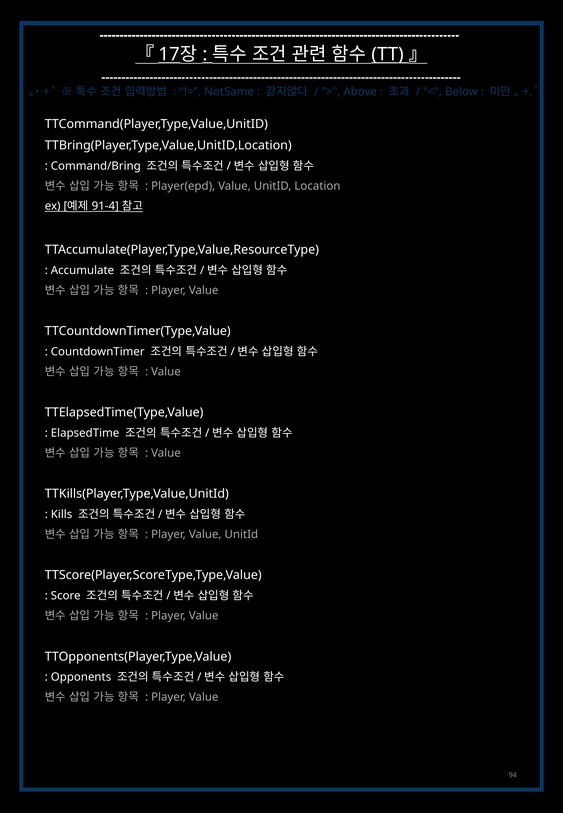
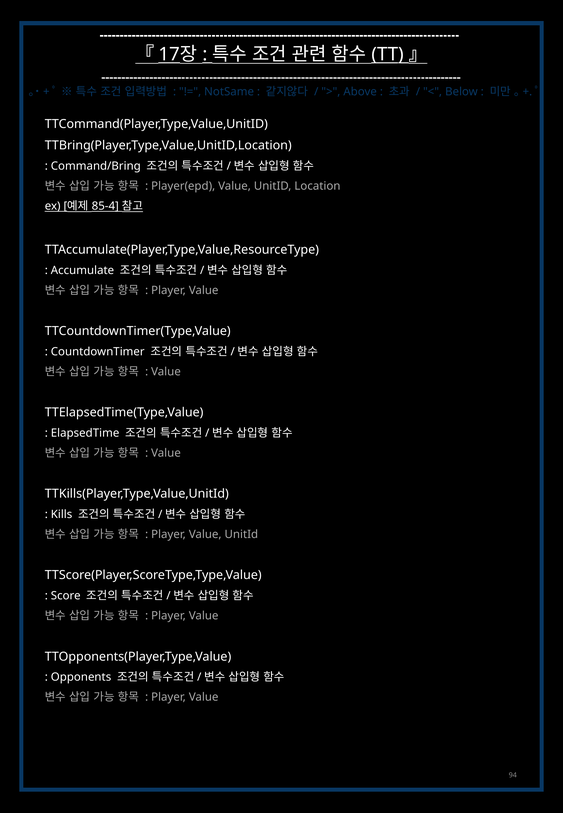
91-4: 91-4 -> 85-4
